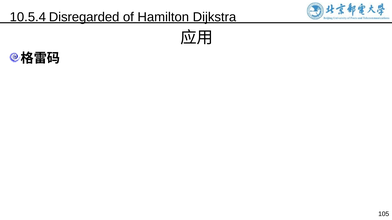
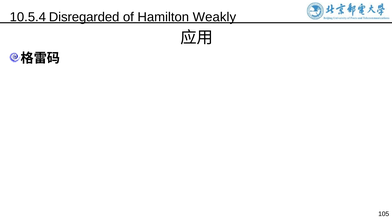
Dijkstra: Dijkstra -> Weakly
